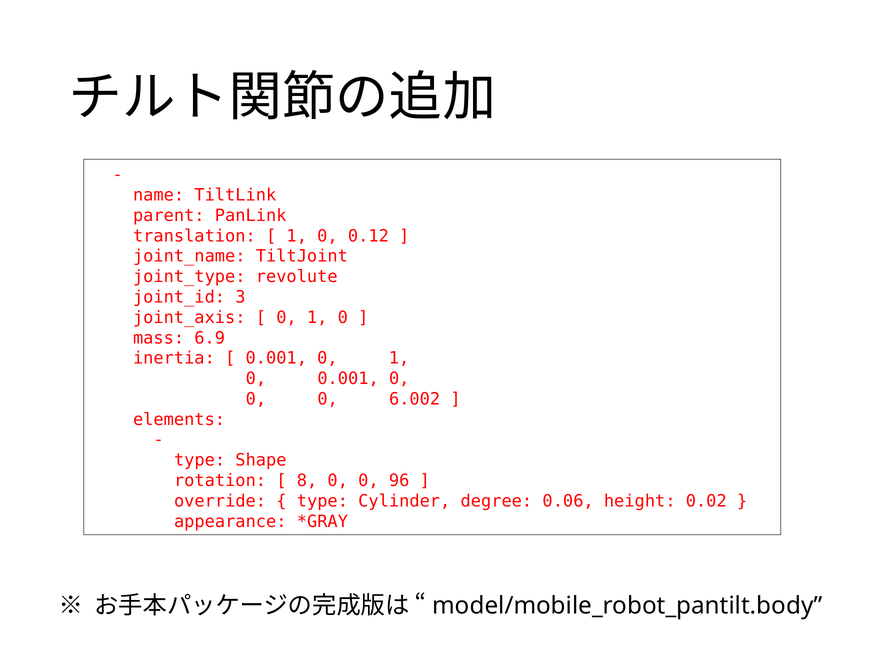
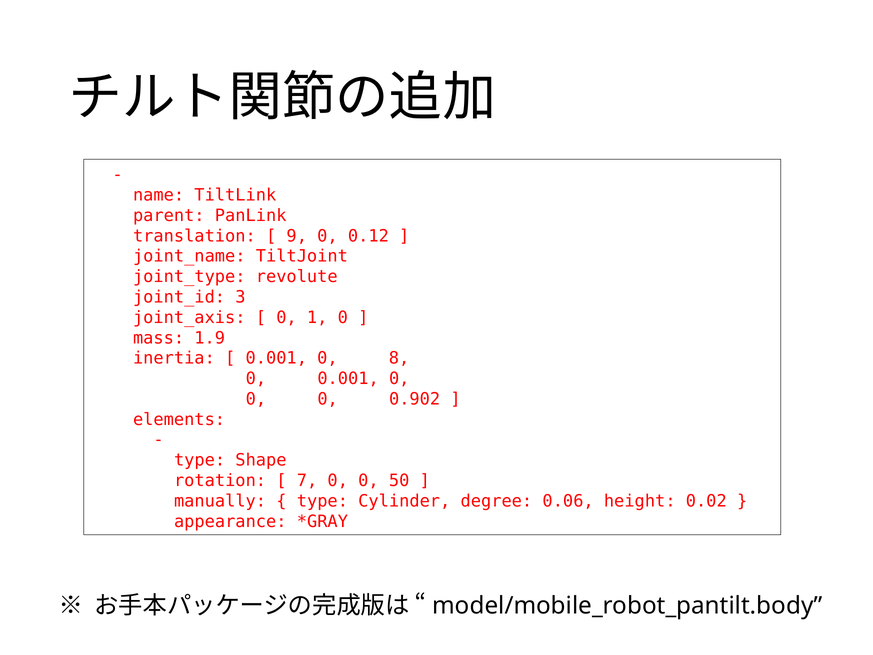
1 at (297, 236): 1 -> 9
6.9: 6.9 -> 1.9
0.001 0 1: 1 -> 8
6.002: 6.002 -> 0.902
8: 8 -> 7
96: 96 -> 50
override: override -> manually
